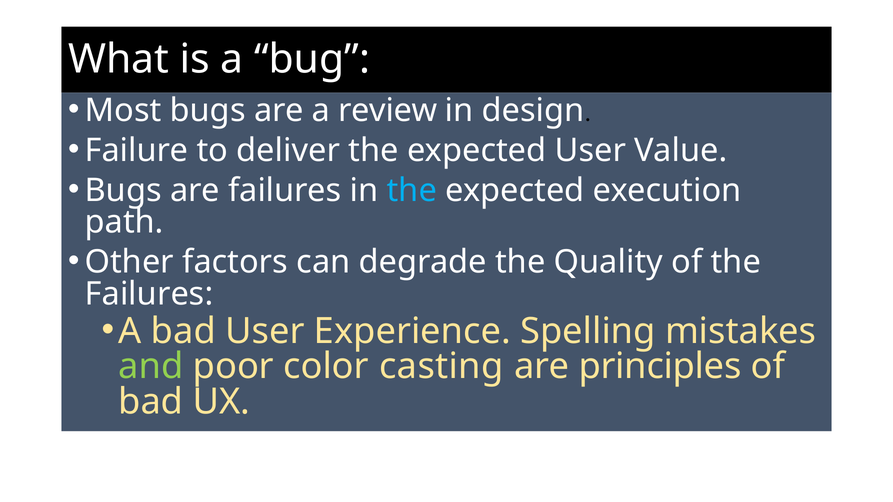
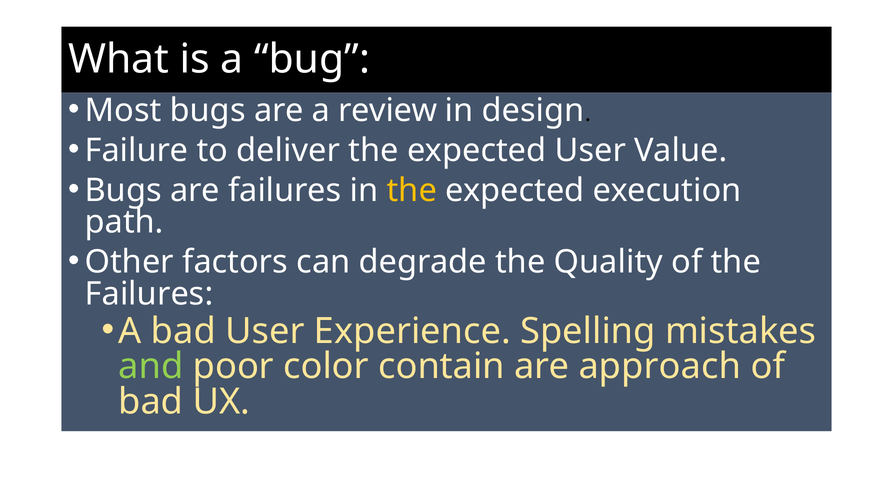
the at (412, 191) colour: light blue -> yellow
casting: casting -> contain
principles: principles -> approach
